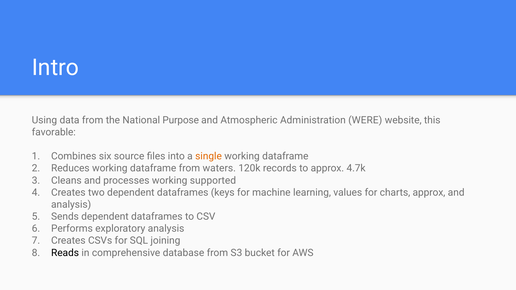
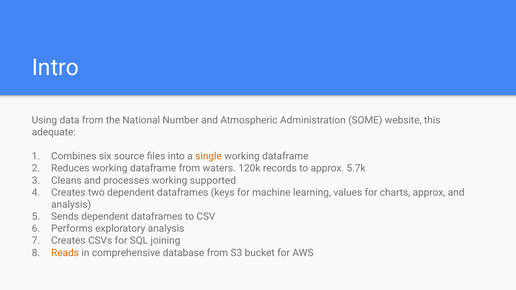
Purpose: Purpose -> Number
WERE: WERE -> SOME
favorable: favorable -> adequate
4.7k: 4.7k -> 5.7k
Reads colour: black -> orange
